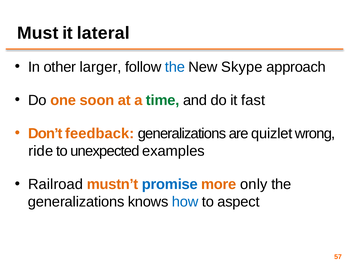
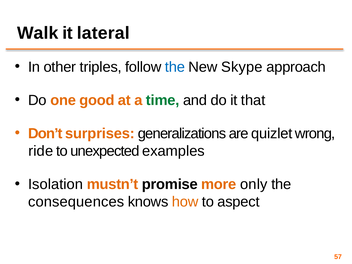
Must: Must -> Walk
larger: larger -> triples
soon: soon -> good
fast: fast -> that
feedback: feedback -> surprises
Railroad: Railroad -> Isolation
promise colour: blue -> black
generalizations at (76, 202): generalizations -> consequences
how colour: blue -> orange
